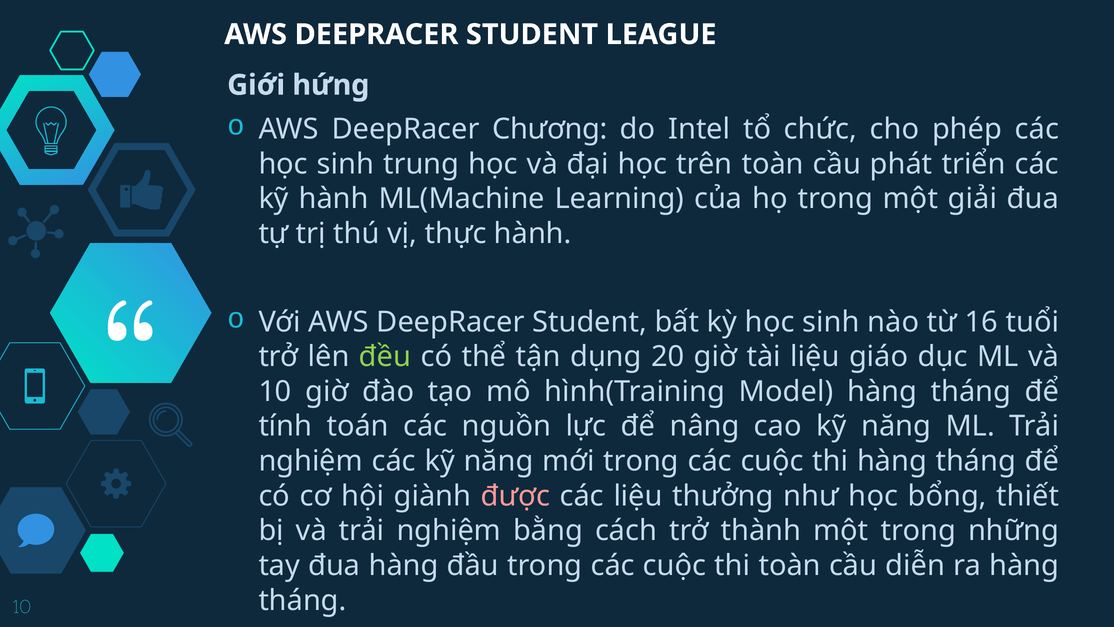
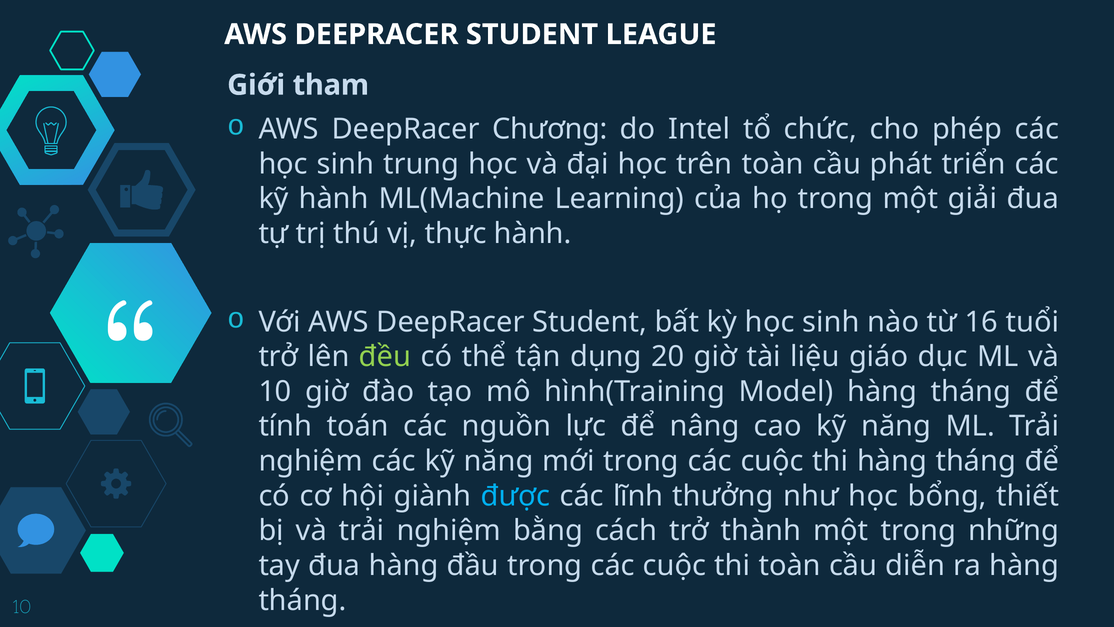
hứng: hứng -> tham
được colour: pink -> light blue
các liệu: liệu -> lĩnh
